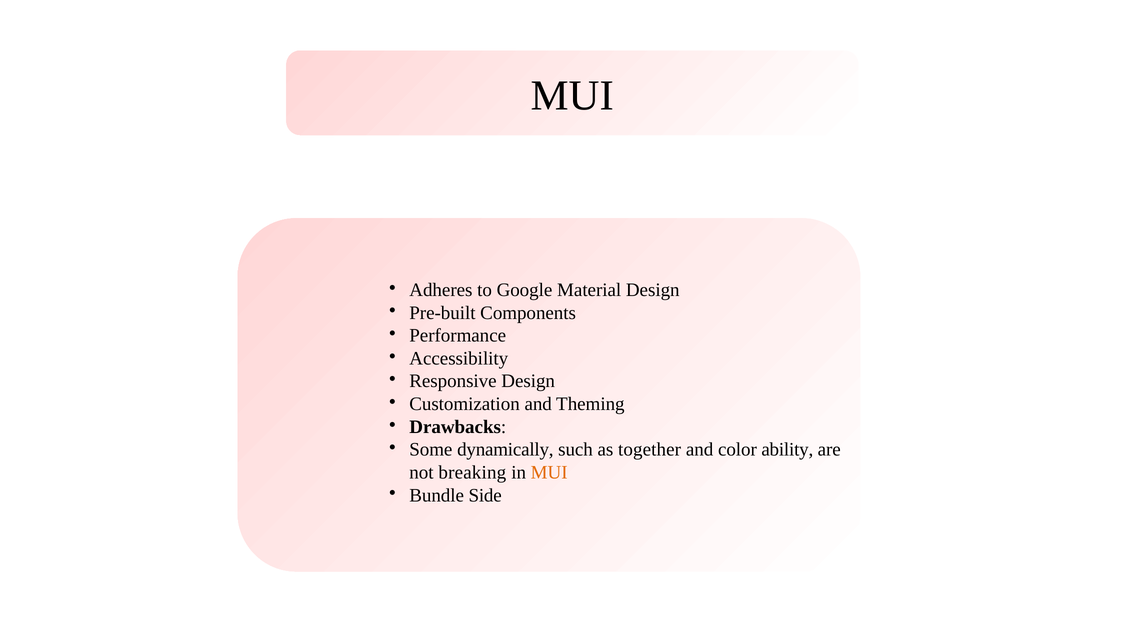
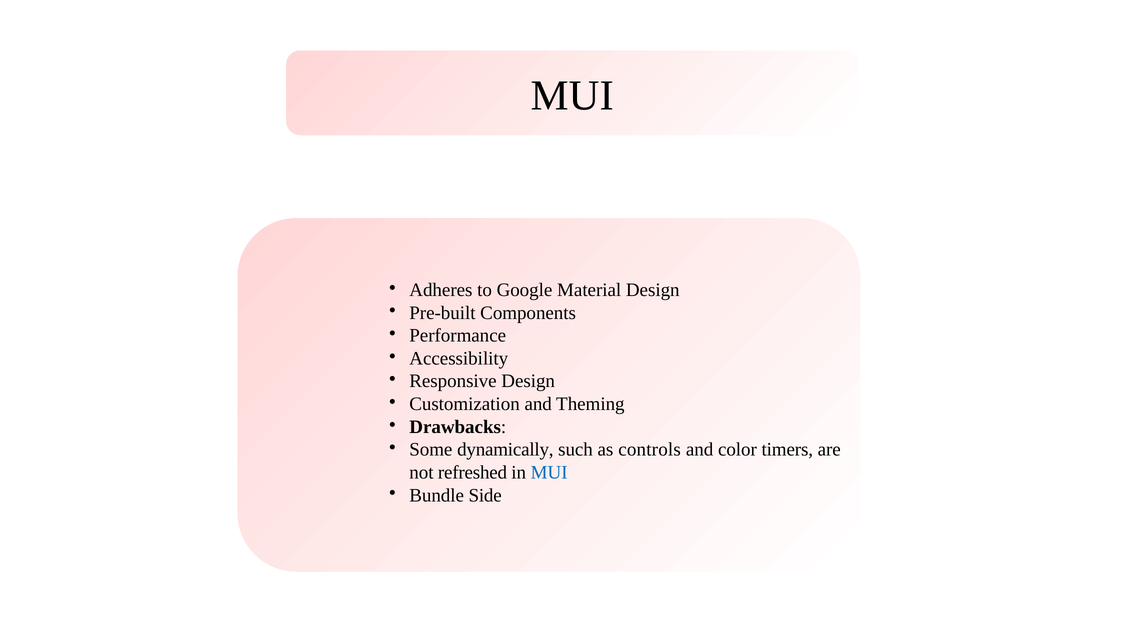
together: together -> controls
ability: ability -> timers
breaking: breaking -> refreshed
MUI at (549, 472) colour: orange -> blue
